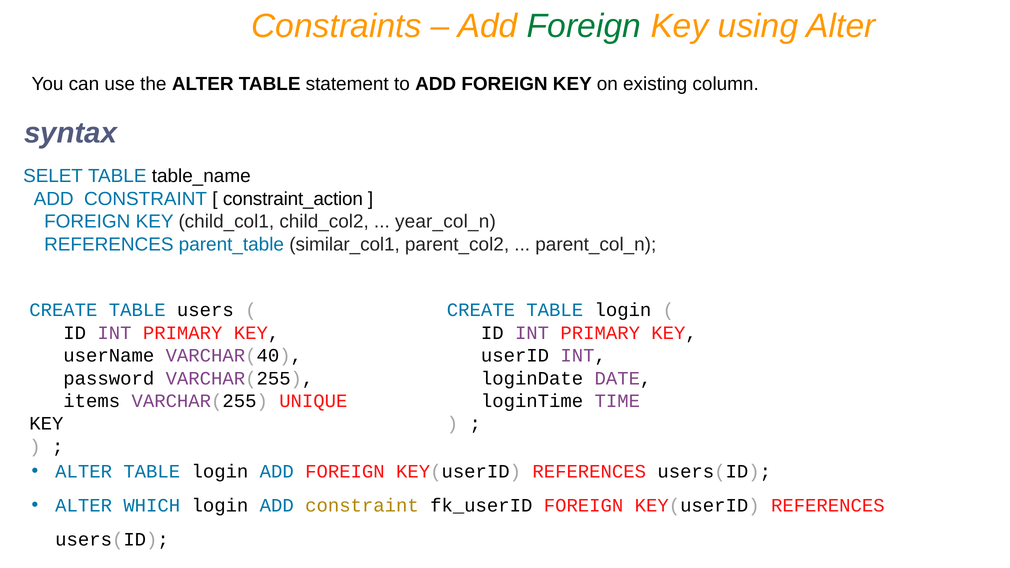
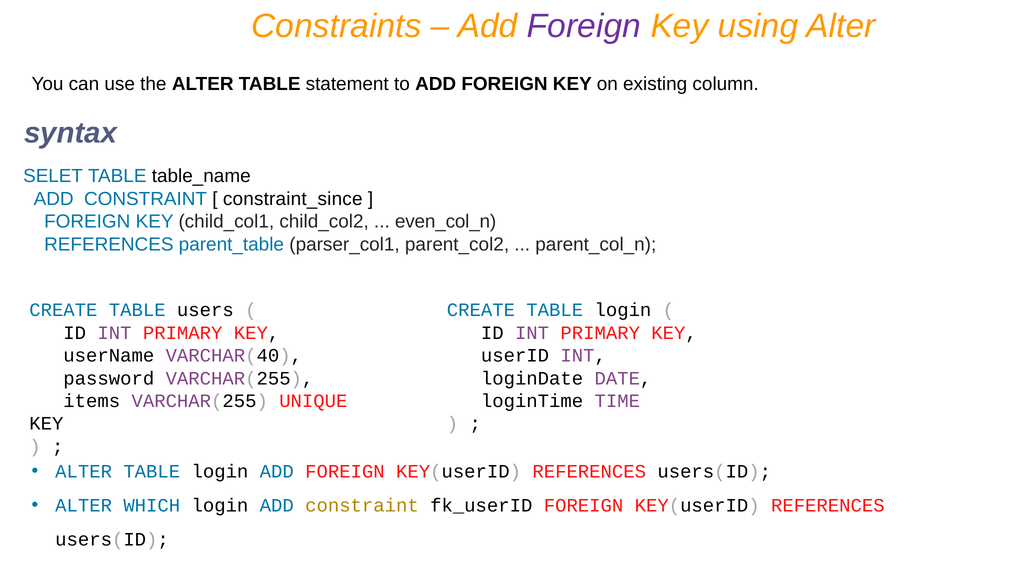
Foreign at (584, 26) colour: green -> purple
constraint_action: constraint_action -> constraint_since
year_col_n: year_col_n -> even_col_n
similar_col1: similar_col1 -> parser_col1
